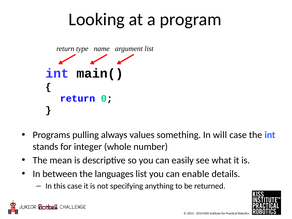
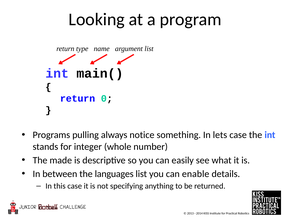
values: values -> notice
will: will -> lets
mean: mean -> made
